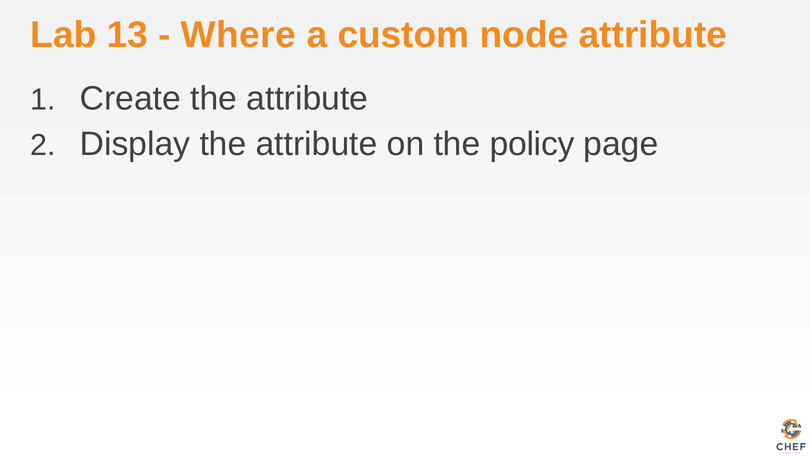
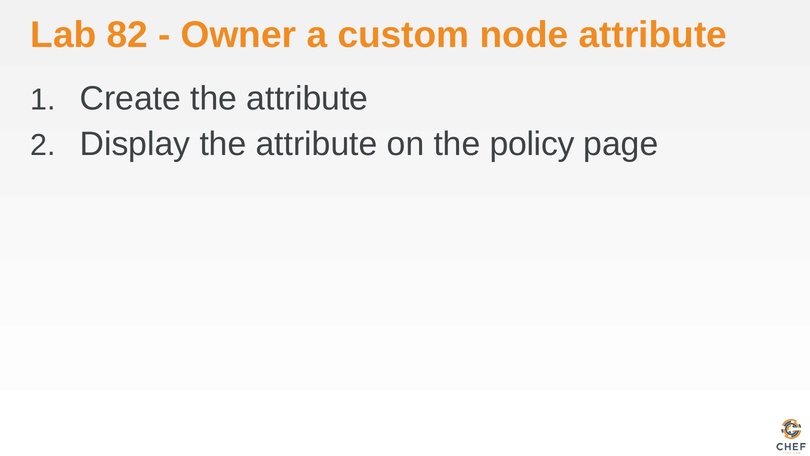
13: 13 -> 82
Where: Where -> Owner
